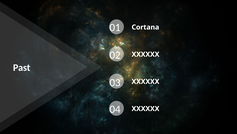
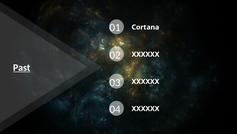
Past underline: none -> present
